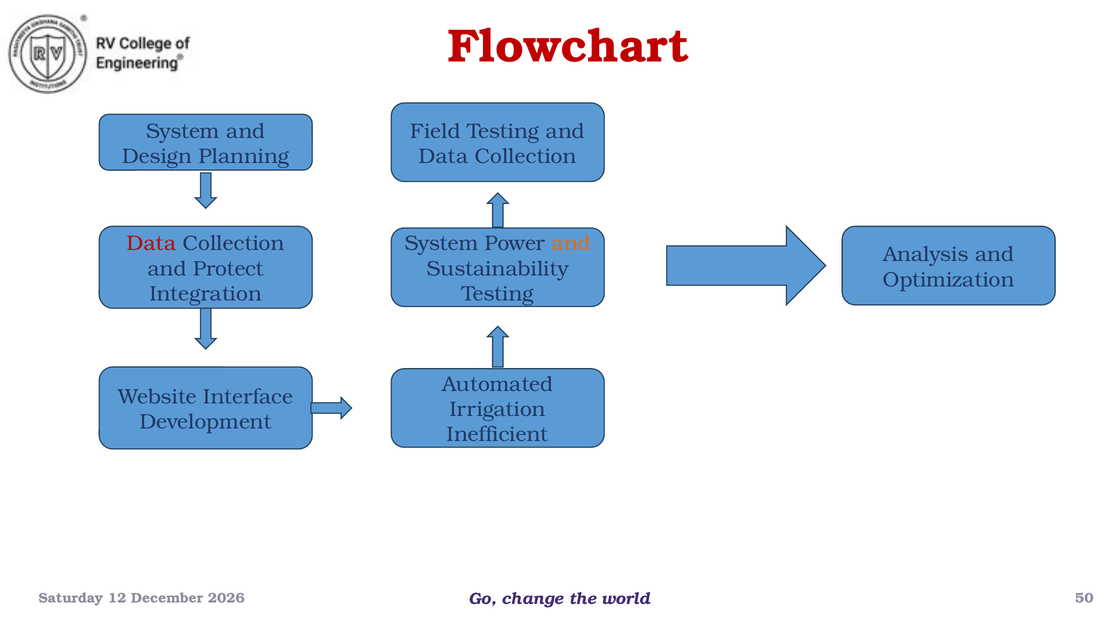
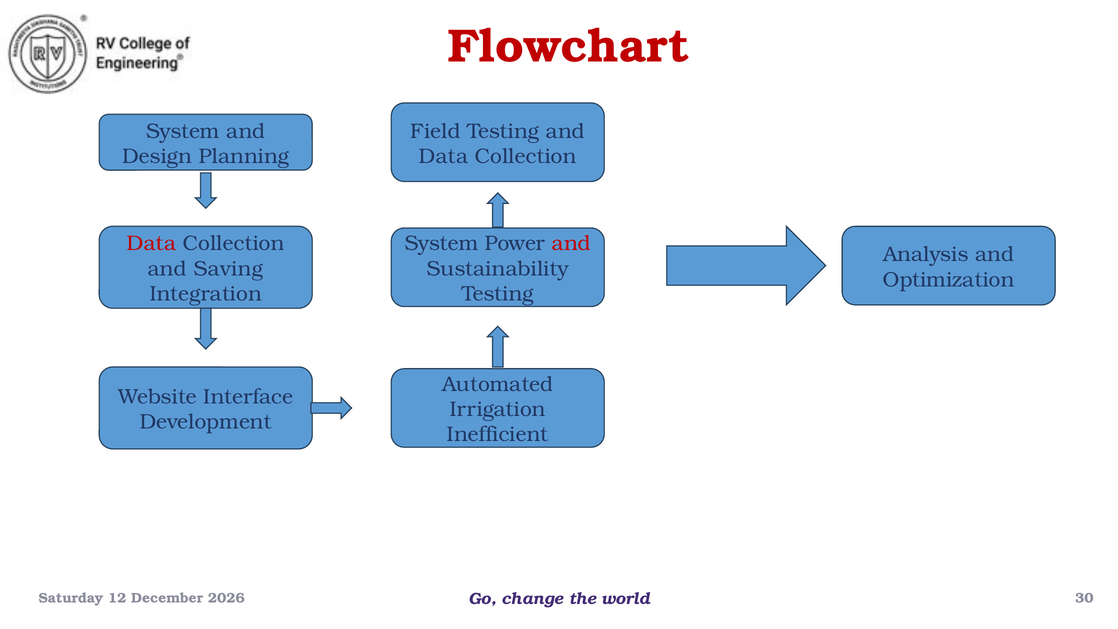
and at (571, 244) colour: orange -> red
Protect: Protect -> Saving
50: 50 -> 30
